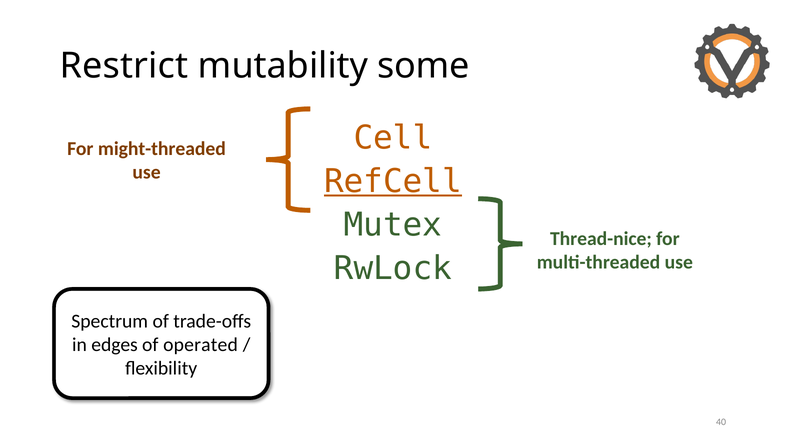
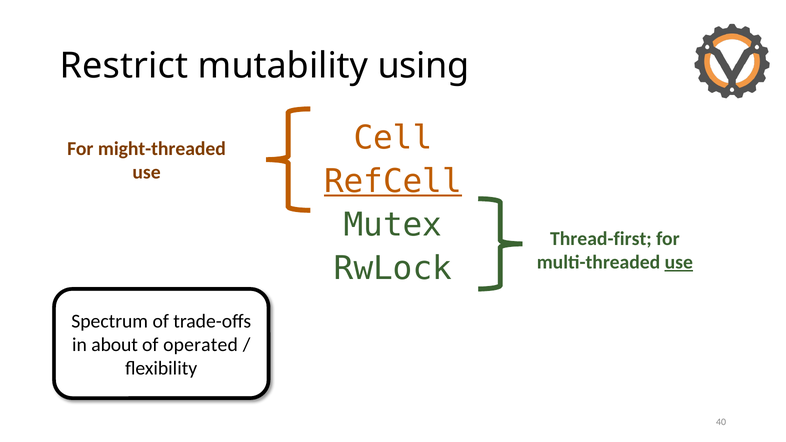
some: some -> using
Thread-nice: Thread-nice -> Thread-first
use at (679, 262) underline: none -> present
edges: edges -> about
